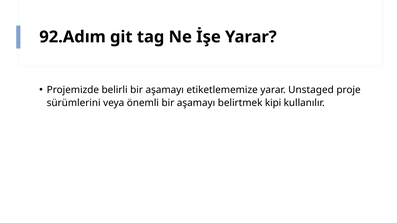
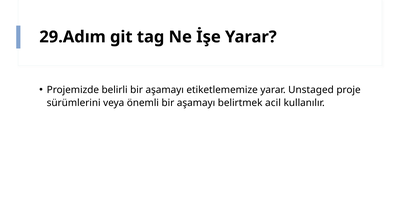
92.Adım: 92.Adım -> 29.Adım
kipi: kipi -> acil
